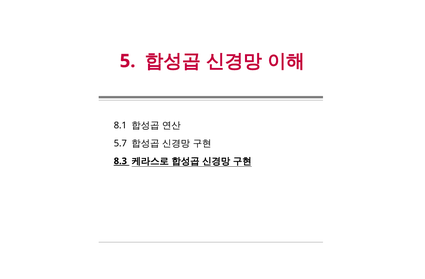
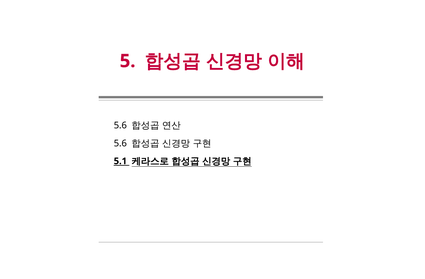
8.1 at (120, 126): 8.1 -> 5.6
5.7 at (120, 143): 5.7 -> 5.6
8.3: 8.3 -> 5.1
